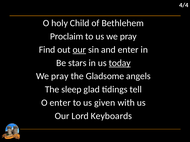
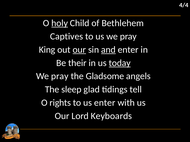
holy underline: none -> present
Proclaim: Proclaim -> Captives
Find: Find -> King
and underline: none -> present
stars: stars -> their
O enter: enter -> rights
us given: given -> enter
